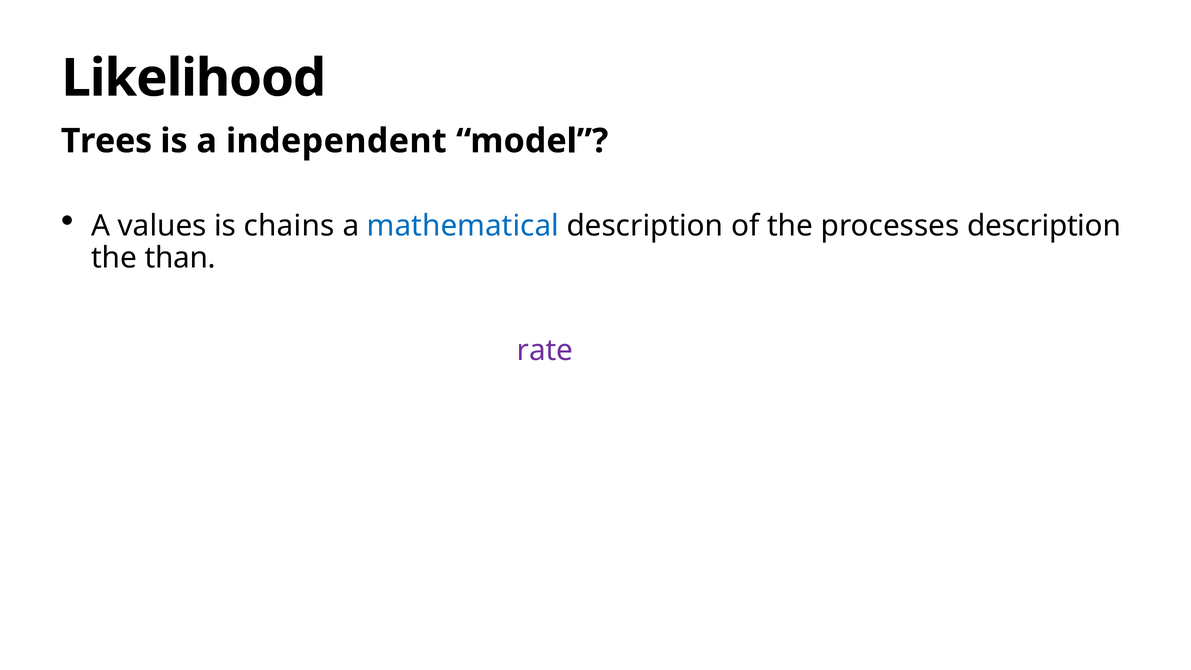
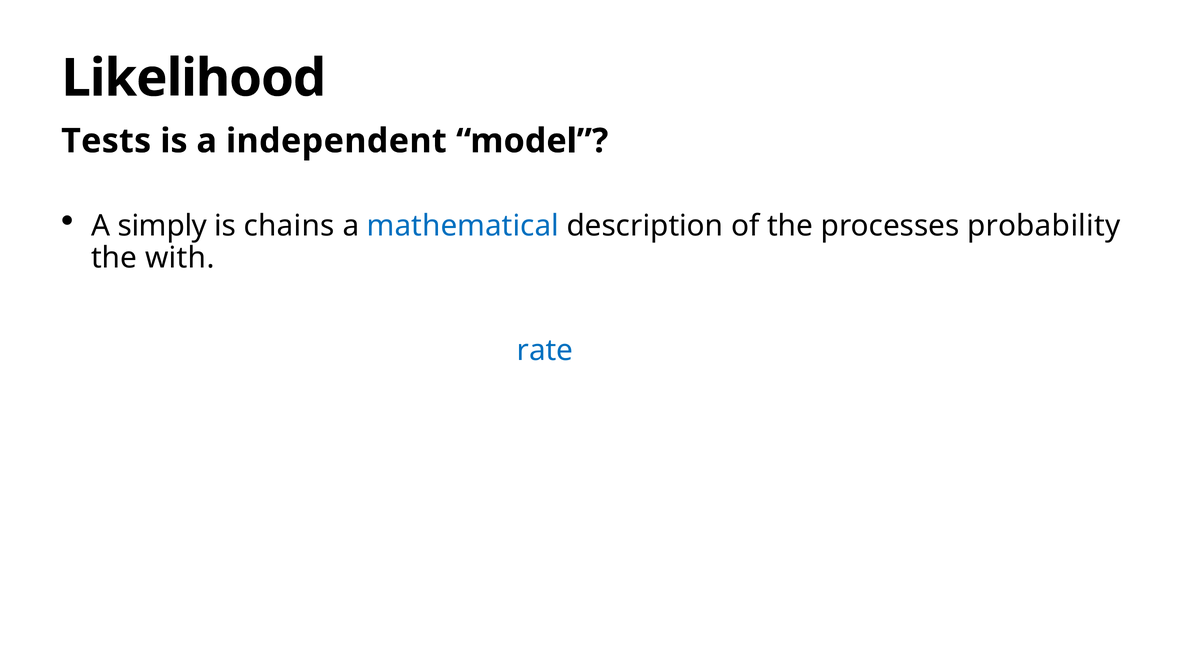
Trees: Trees -> Tests
values: values -> simply
processes description: description -> probability
than: than -> with
rate colour: purple -> blue
